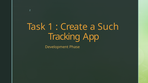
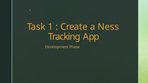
Such: Such -> Ness
